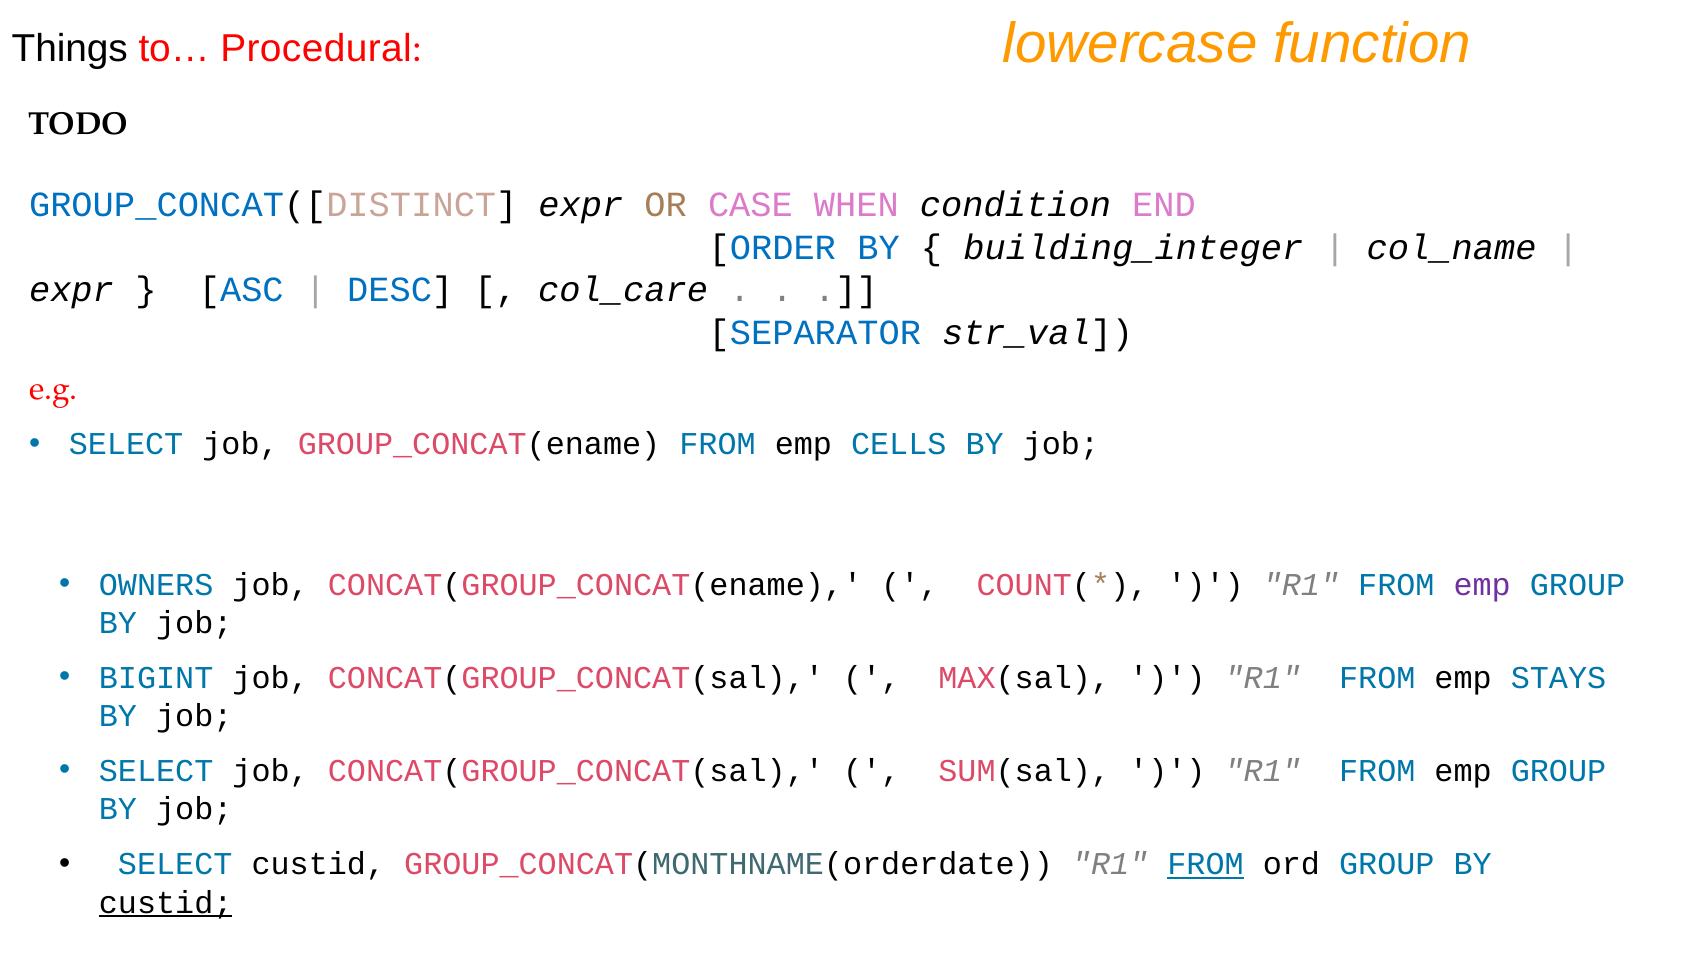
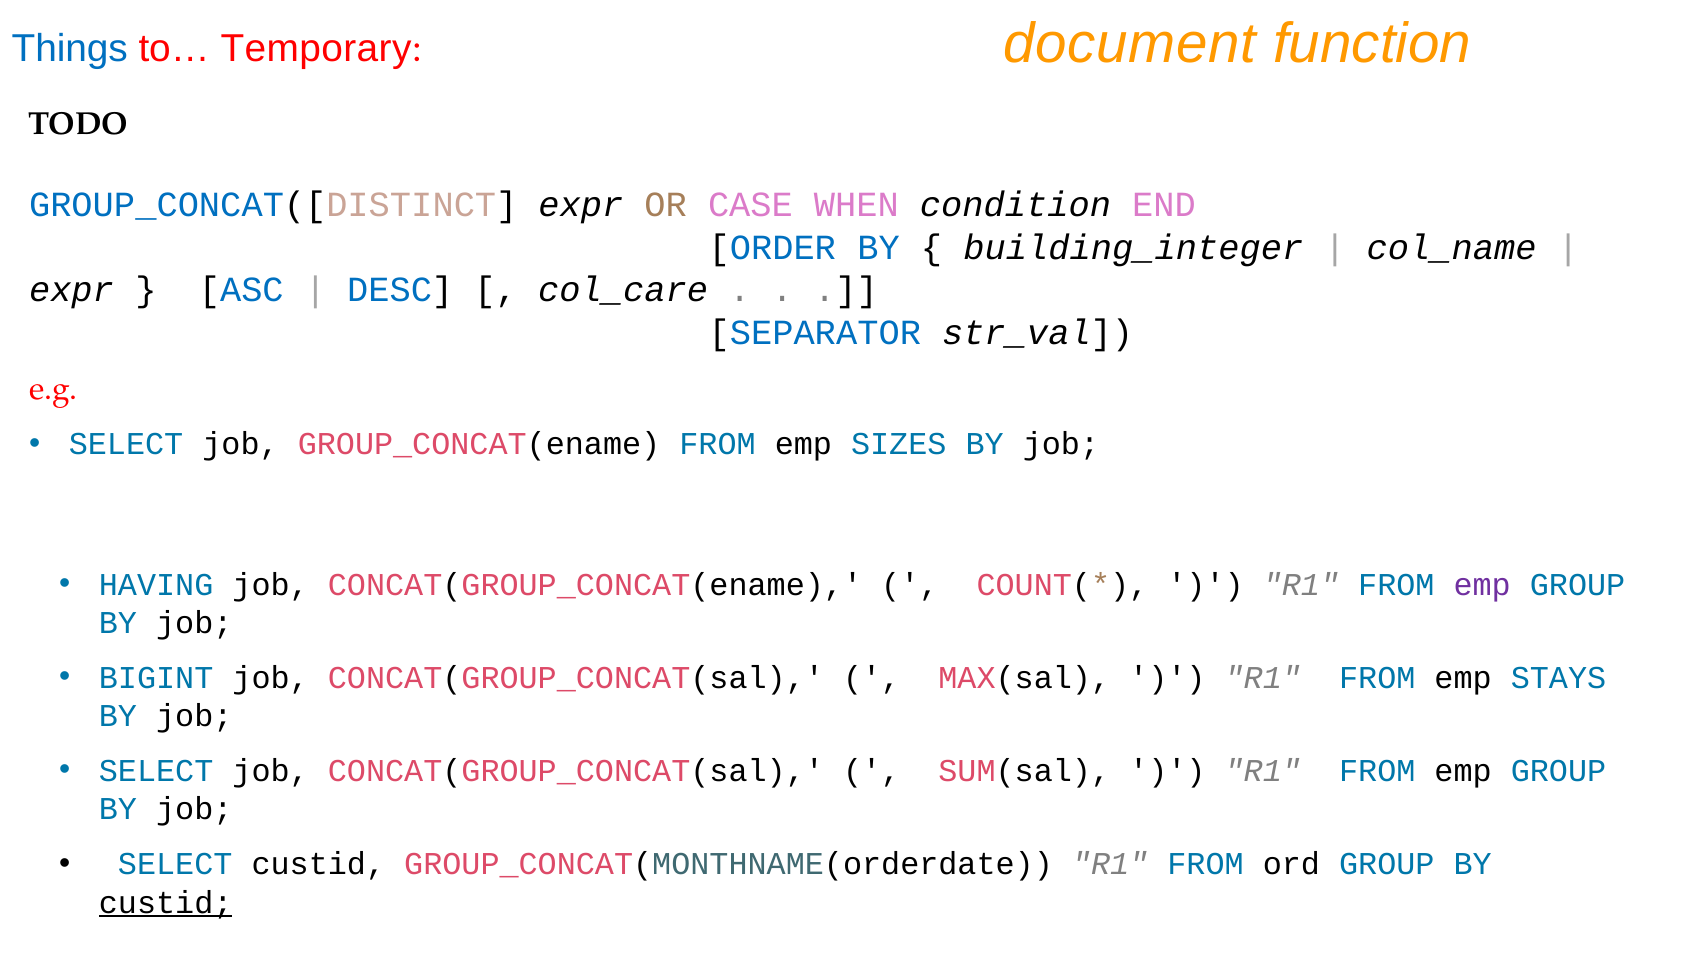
lowercase: lowercase -> document
Things colour: black -> blue
Procedural: Procedural -> Temporary
CELLS: CELLS -> SIZES
OWNERS: OWNERS -> HAVING
FROM at (1206, 864) underline: present -> none
